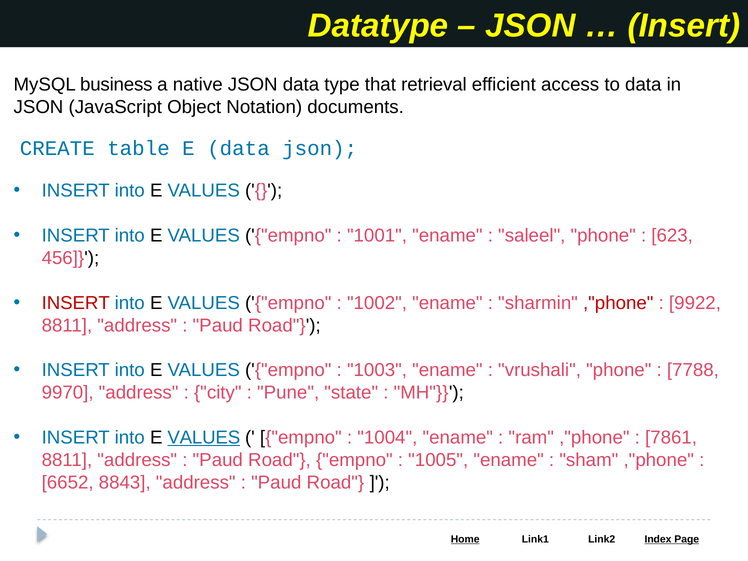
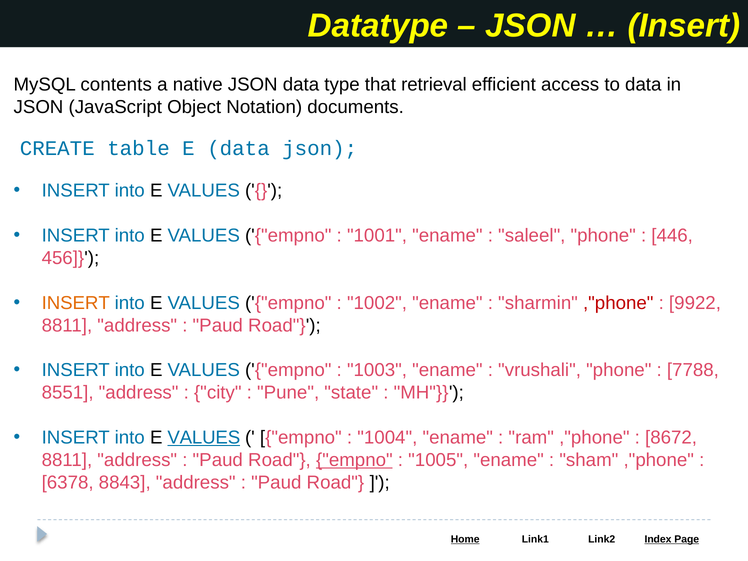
business: business -> contents
623: 623 -> 446
INSERT at (76, 303) colour: red -> orange
9970: 9970 -> 8551
7861: 7861 -> 8672
empno at (354, 460) underline: none -> present
6652: 6652 -> 6378
